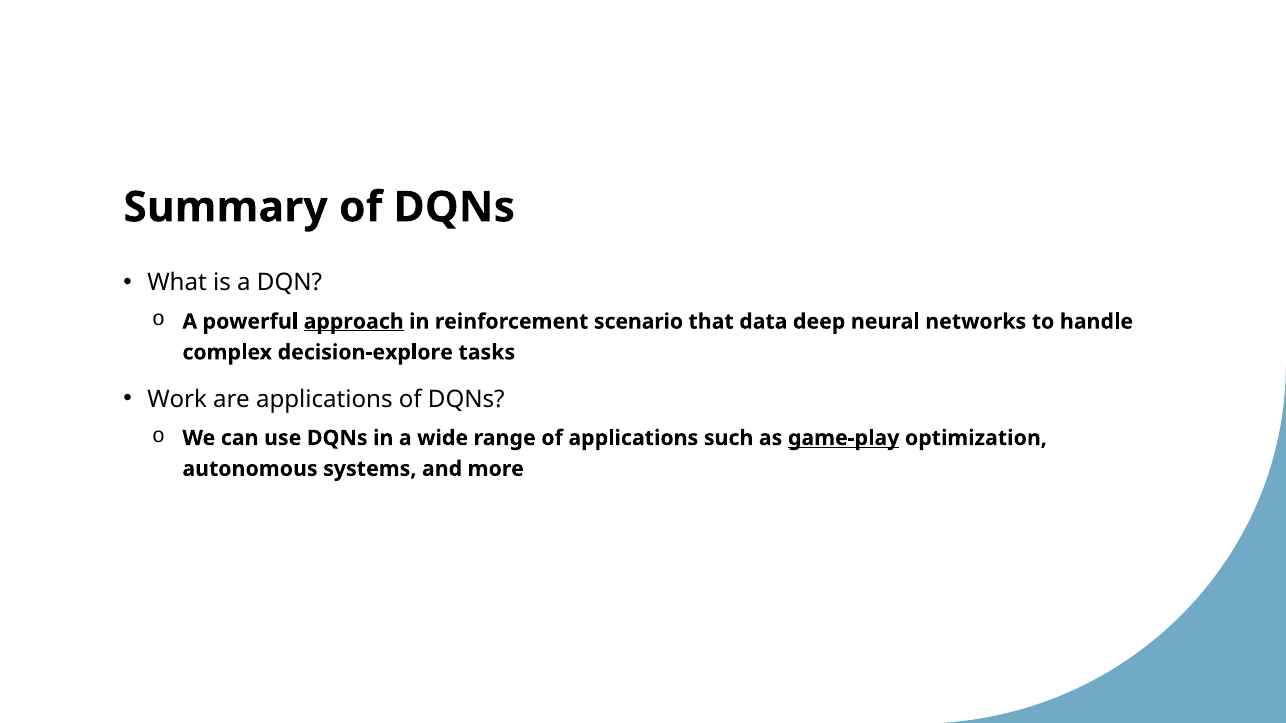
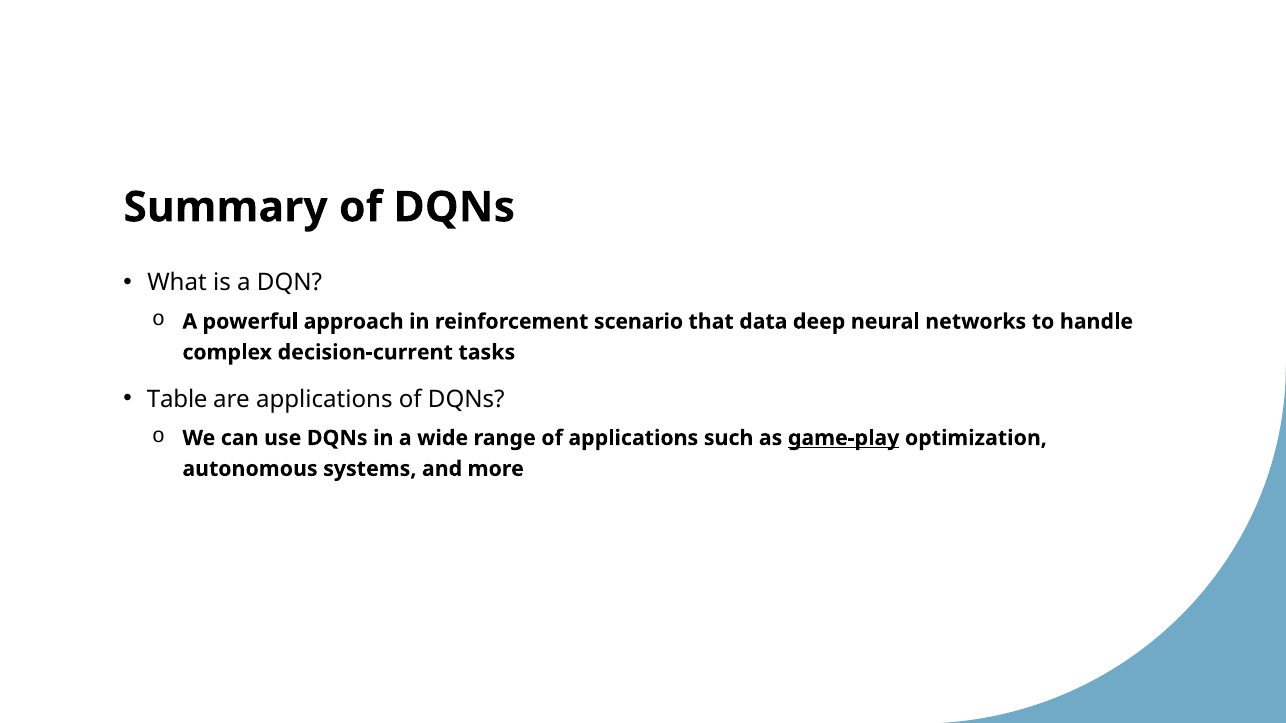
approach underline: present -> none
decision-explore: decision-explore -> decision-current
Work: Work -> Table
